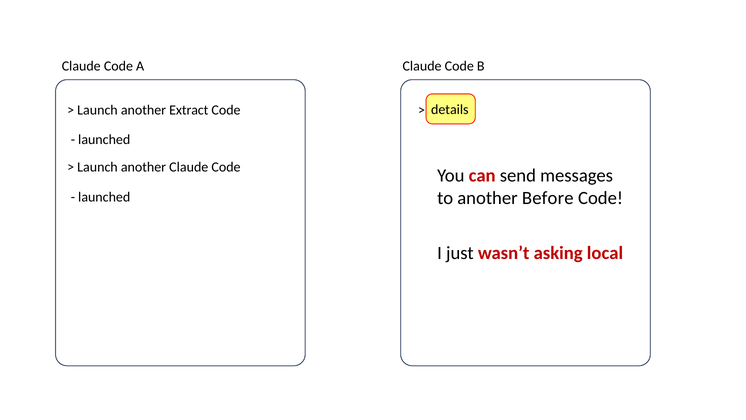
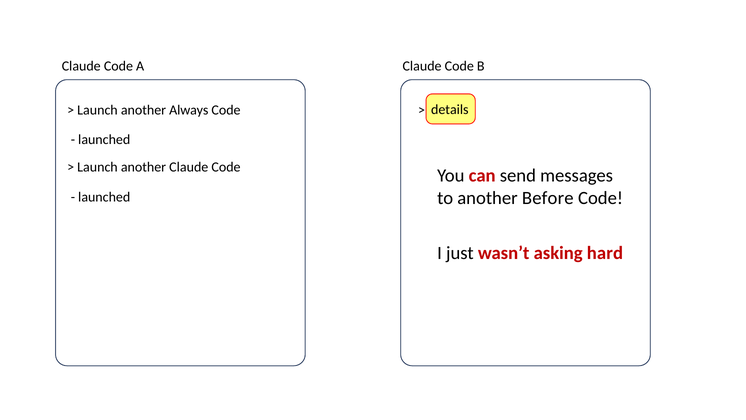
Extract: Extract -> Always
local: local -> hard
